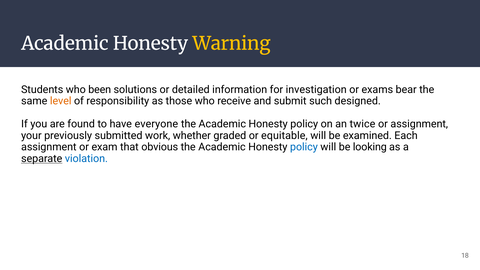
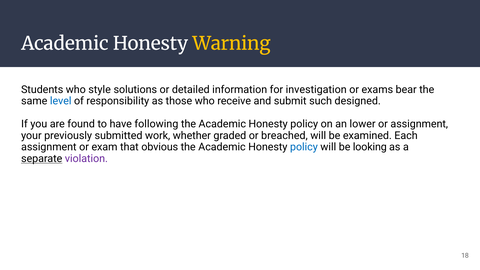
been: been -> style
level colour: orange -> blue
everyone: everyone -> following
twice: twice -> lower
equitable: equitable -> breached
violation colour: blue -> purple
